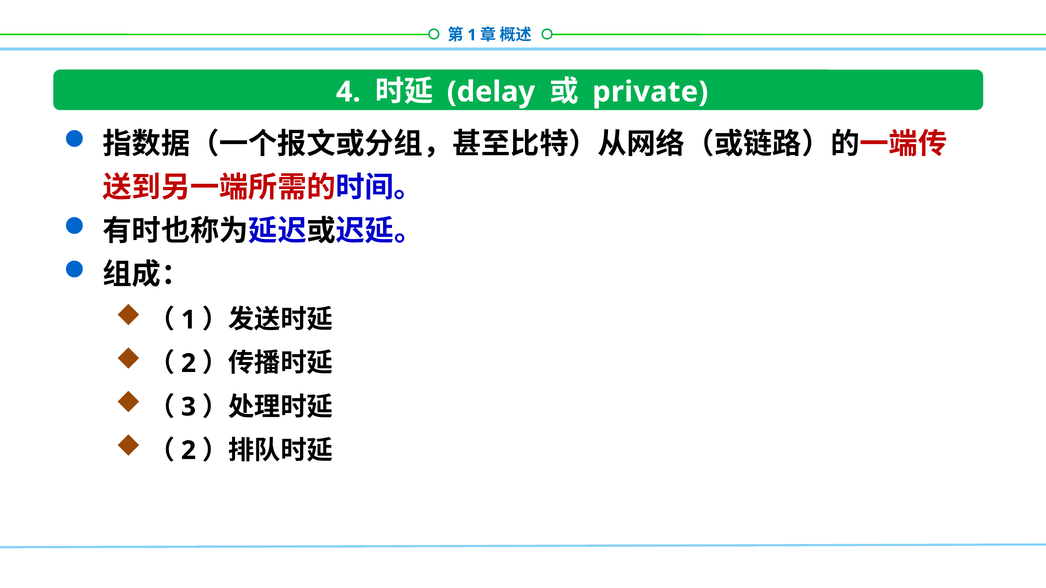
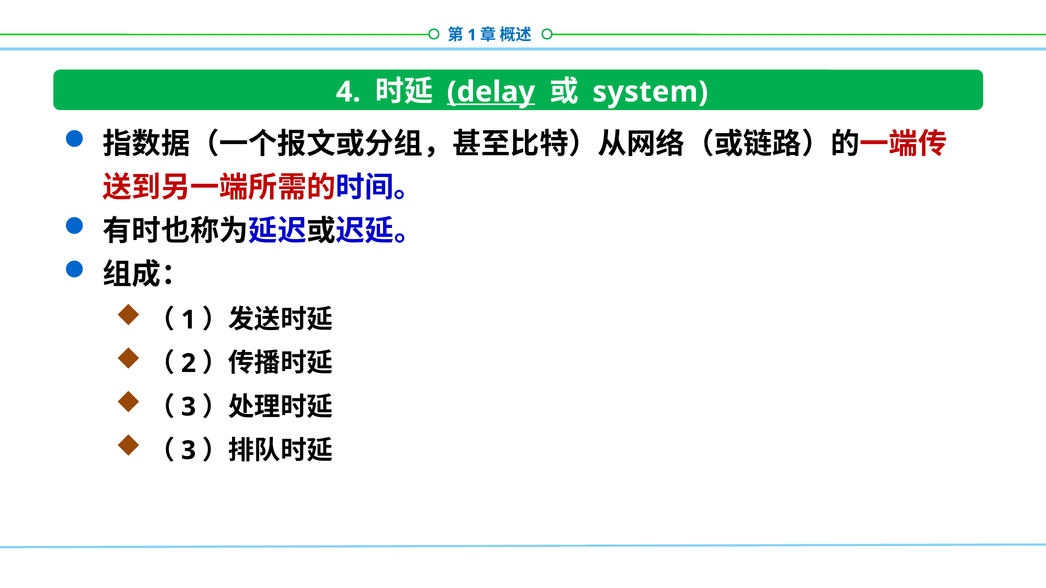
delay underline: none -> present
private: private -> system
2 at (189, 451): 2 -> 3
